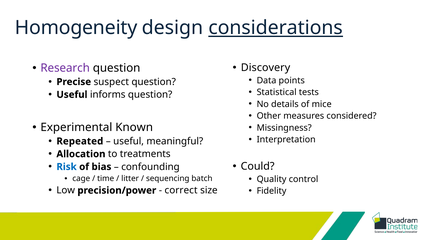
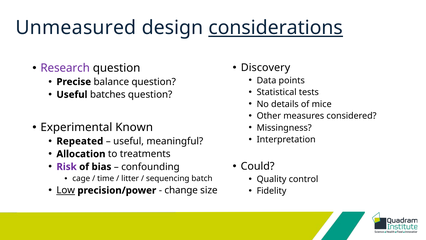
Homogeneity: Homogeneity -> Unmeasured
suspect: suspect -> balance
informs: informs -> batches
Risk colour: blue -> purple
Low underline: none -> present
correct: correct -> change
